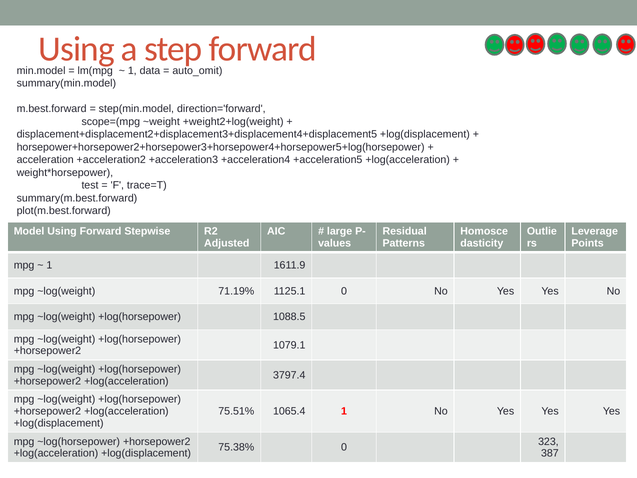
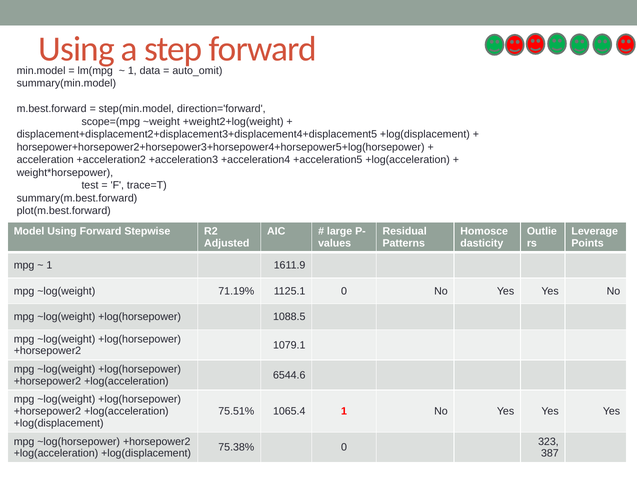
3797.4: 3797.4 -> 6544.6
